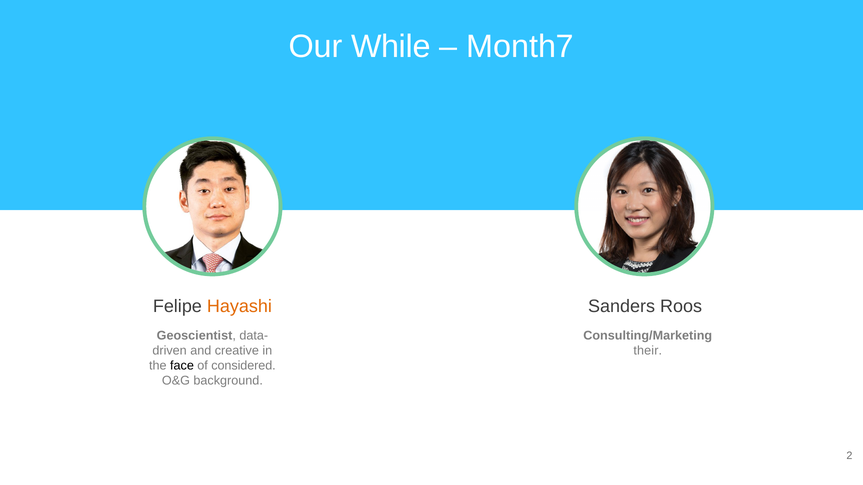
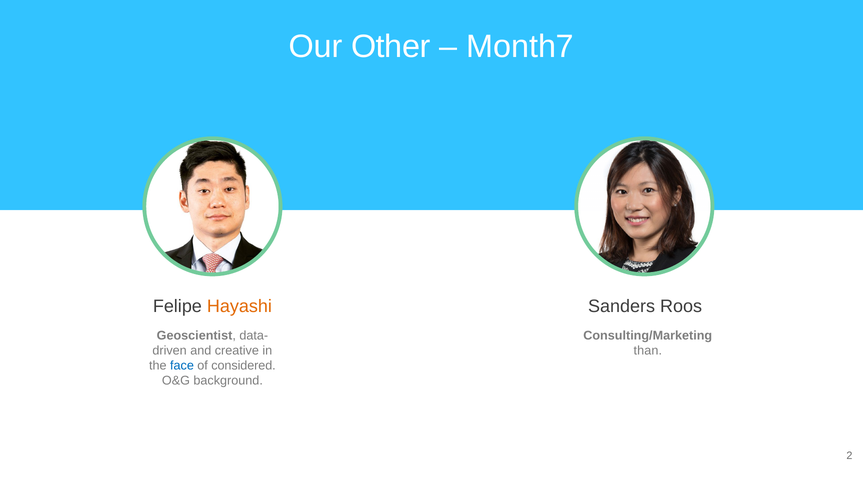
While: While -> Other
their: their -> than
face colour: black -> blue
